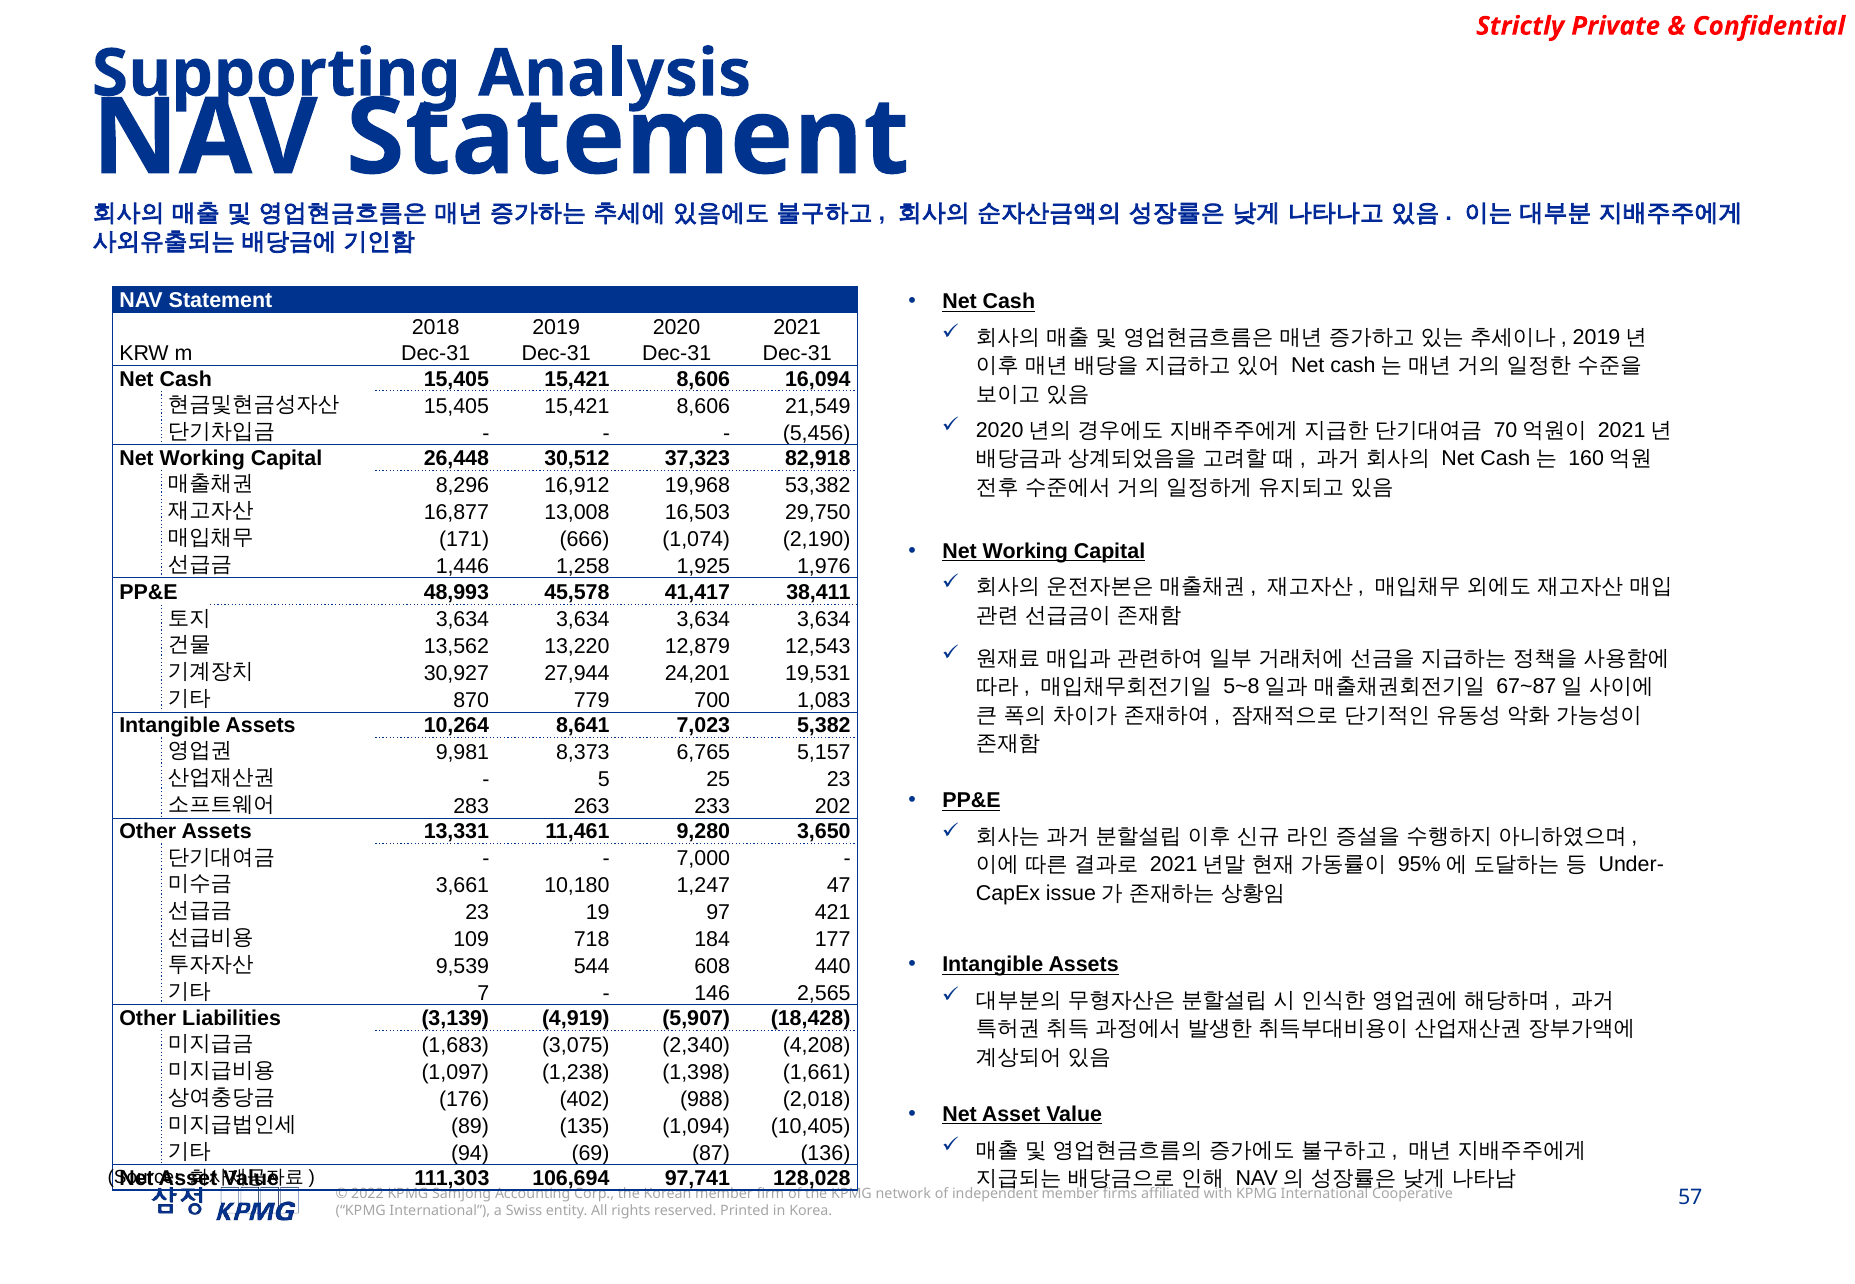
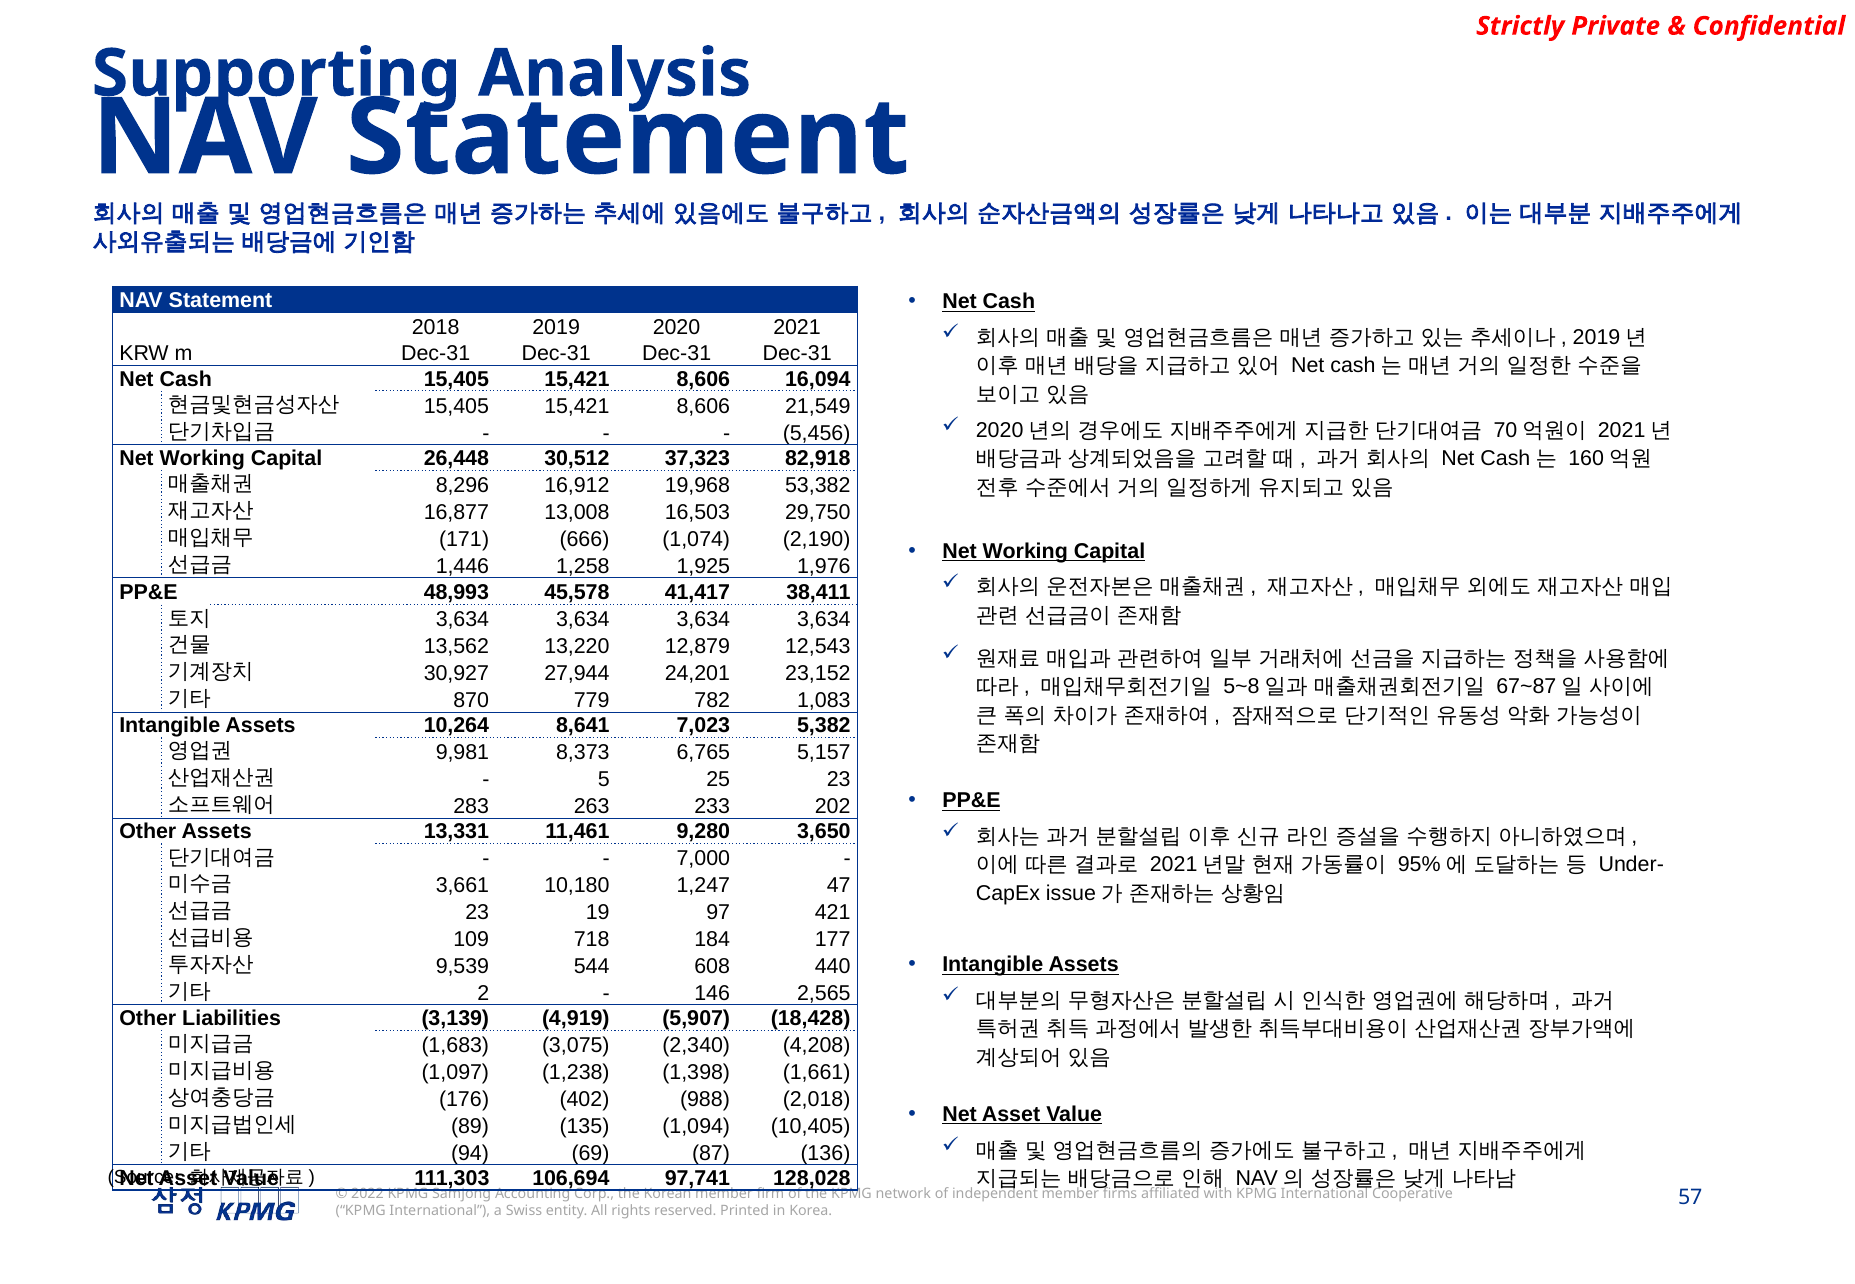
19,531: 19,531 -> 23,152
700: 700 -> 782
7: 7 -> 2
